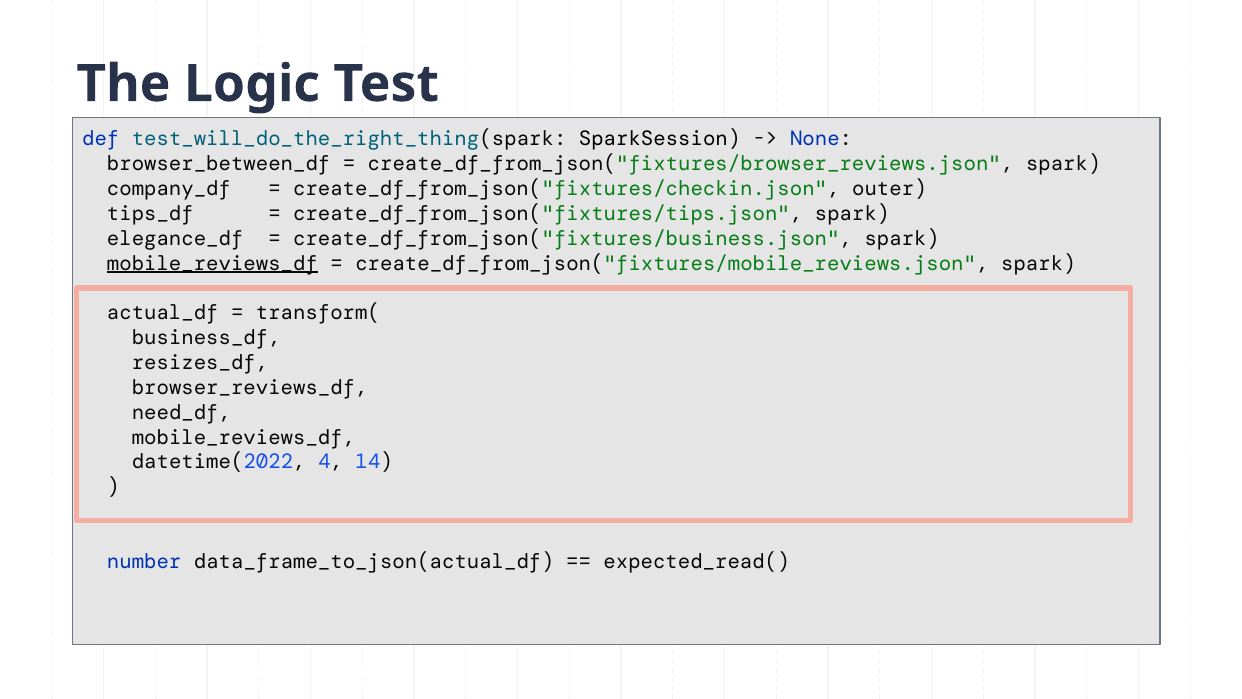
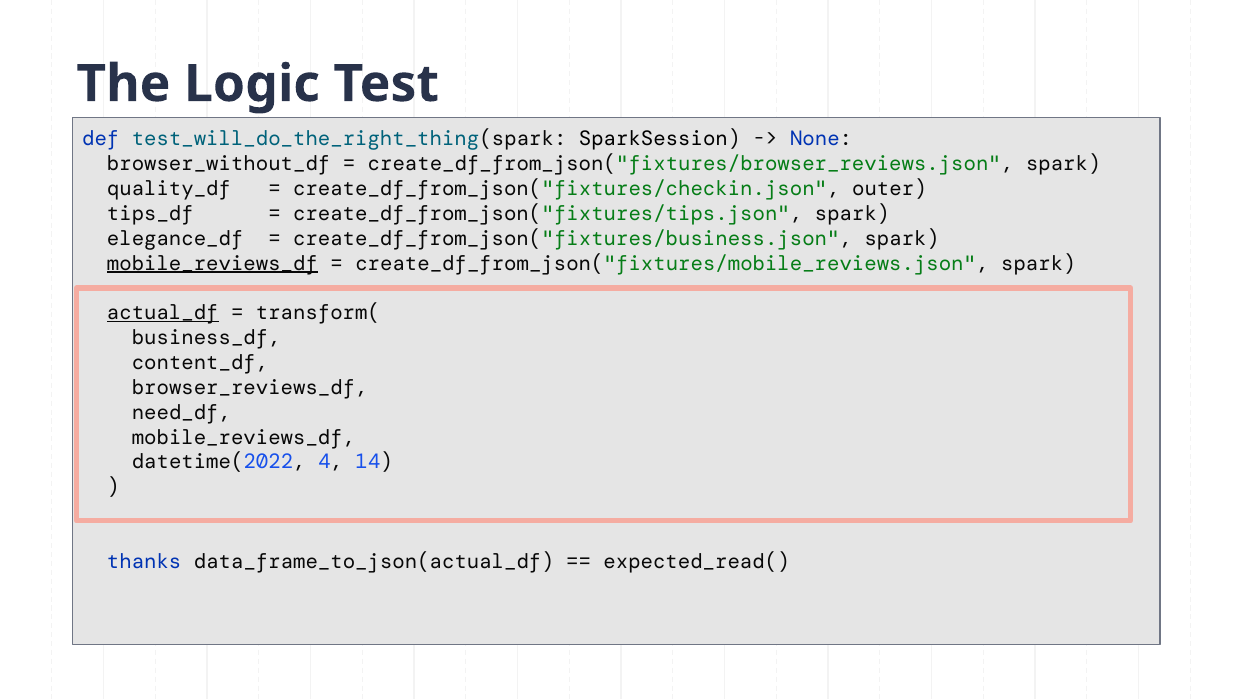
browser_between_df: browser_between_df -> browser_without_df
company_df: company_df -> quality_df
actual_df underline: none -> present
resizes_df: resizes_df -> content_df
number: number -> thanks
